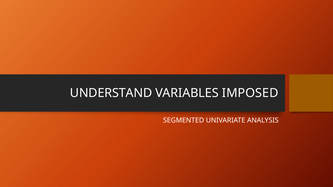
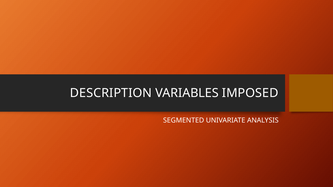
UNDERSTAND: UNDERSTAND -> DESCRIPTION
